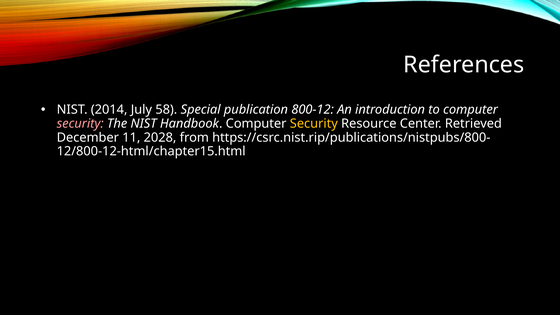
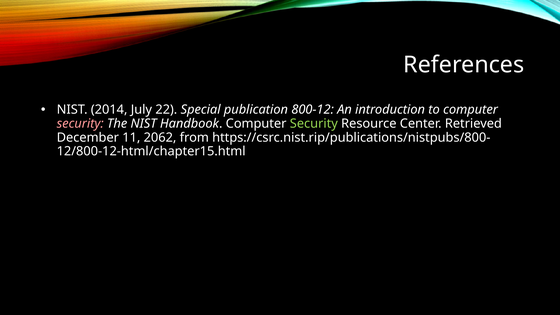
58: 58 -> 22
Security at (314, 124) colour: yellow -> light green
2028: 2028 -> 2062
